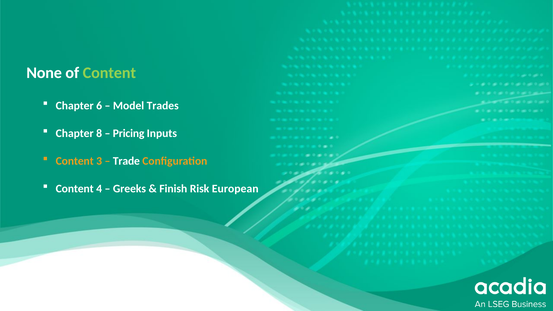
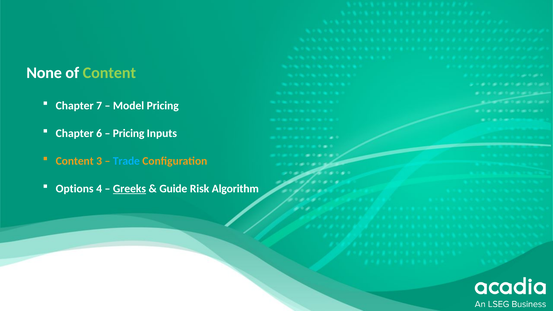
6: 6 -> 7
Model Trades: Trades -> Pricing
8: 8 -> 6
Trade colour: white -> light blue
Content at (75, 189): Content -> Options
Greeks underline: none -> present
Finish: Finish -> Guide
European: European -> Algorithm
